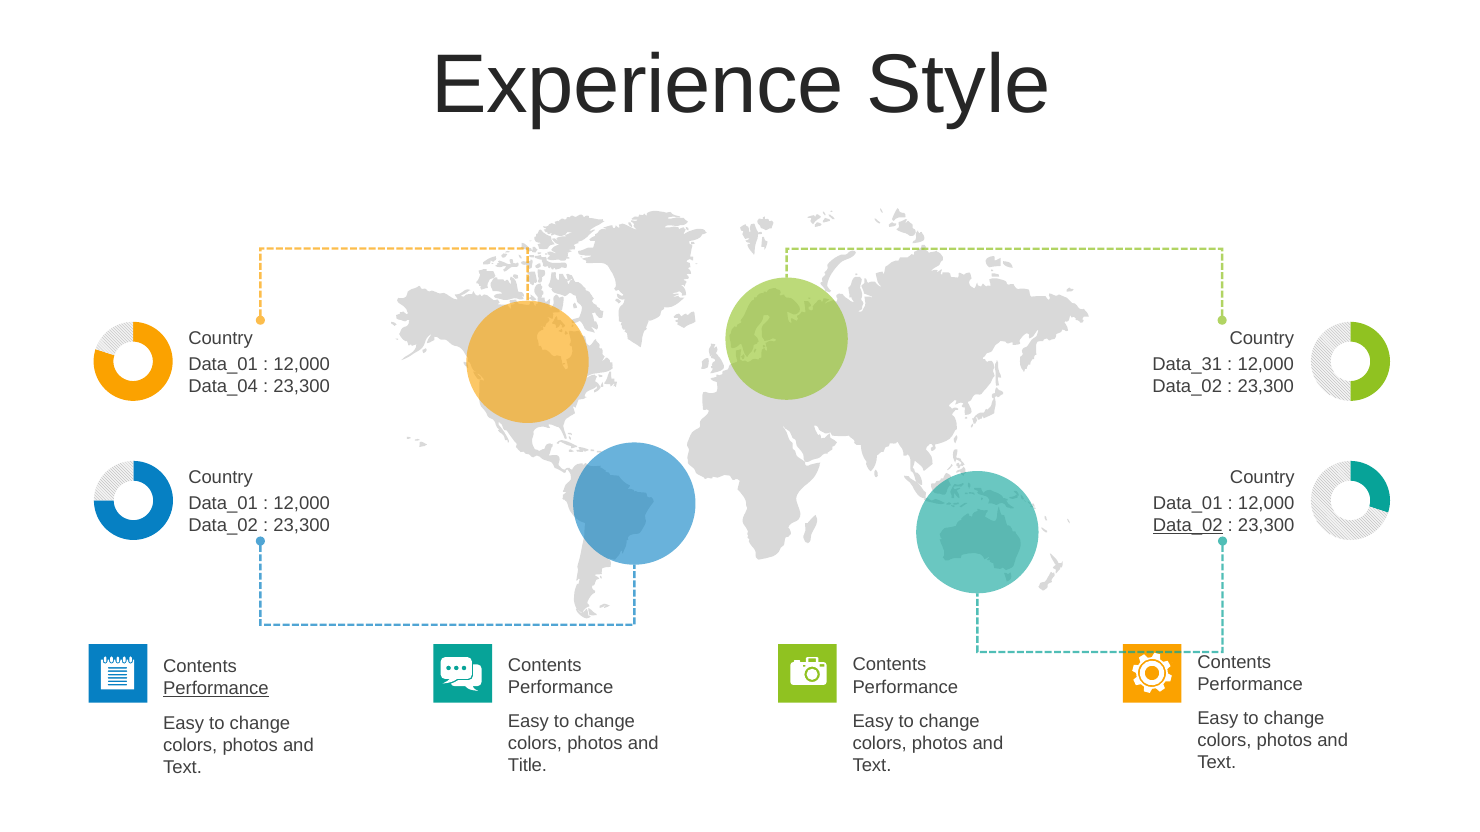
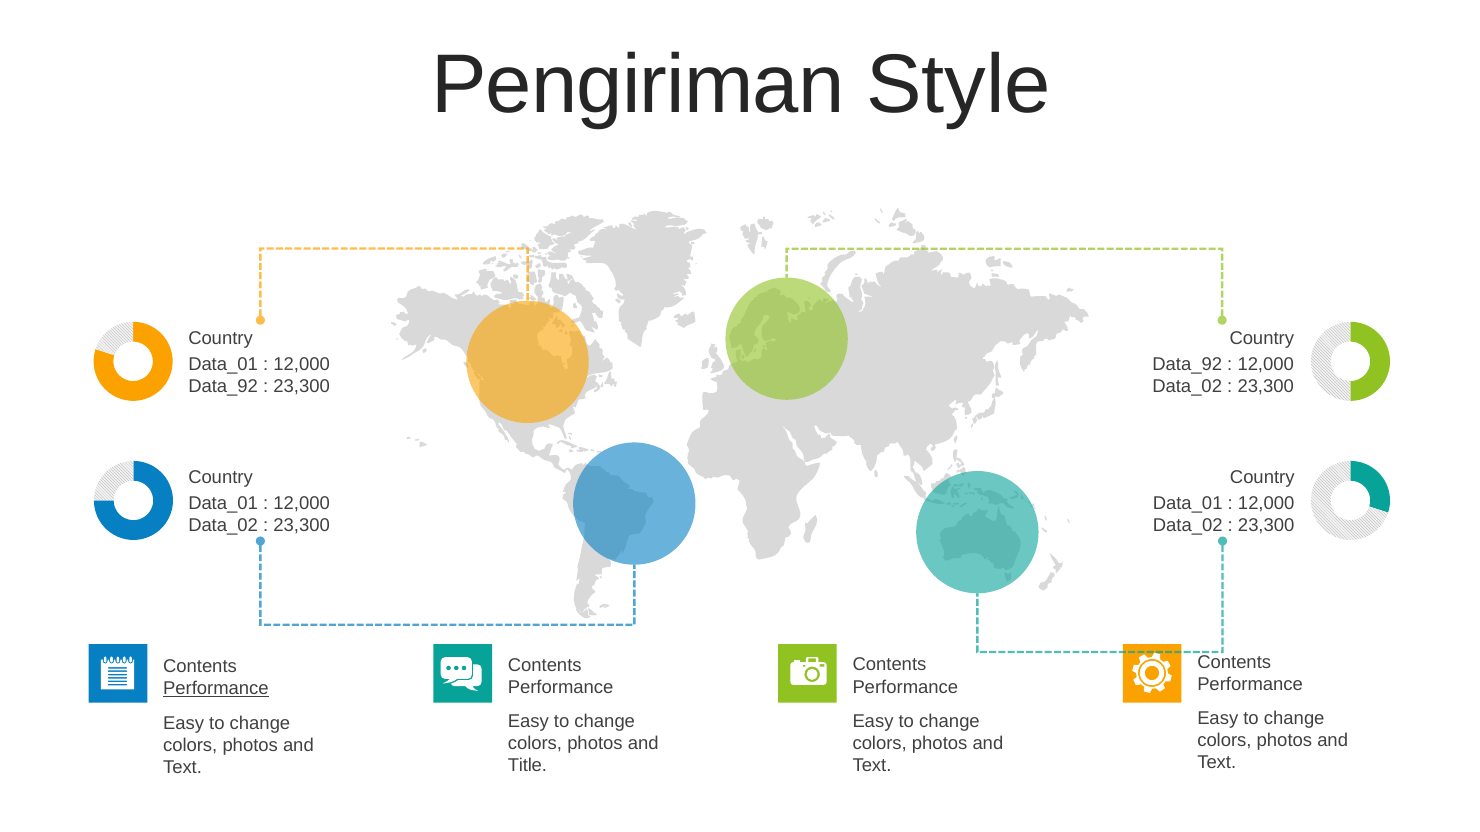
Experience: Experience -> Pengiriman
Data_31 at (1187, 365): Data_31 -> Data_92
Data_04 at (223, 387): Data_04 -> Data_92
Data_02 at (1188, 526) underline: present -> none
